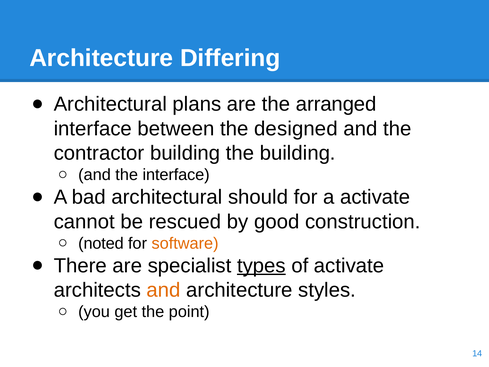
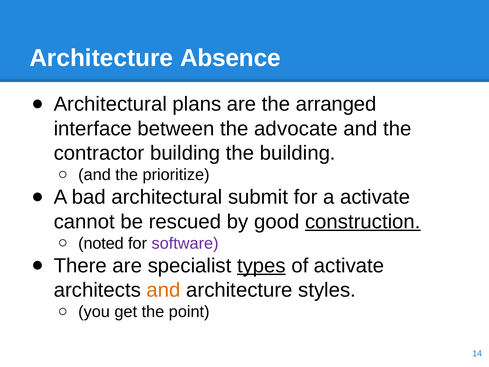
Differing: Differing -> Absence
designed: designed -> advocate
the interface: interface -> prioritize
should: should -> submit
construction underline: none -> present
software colour: orange -> purple
